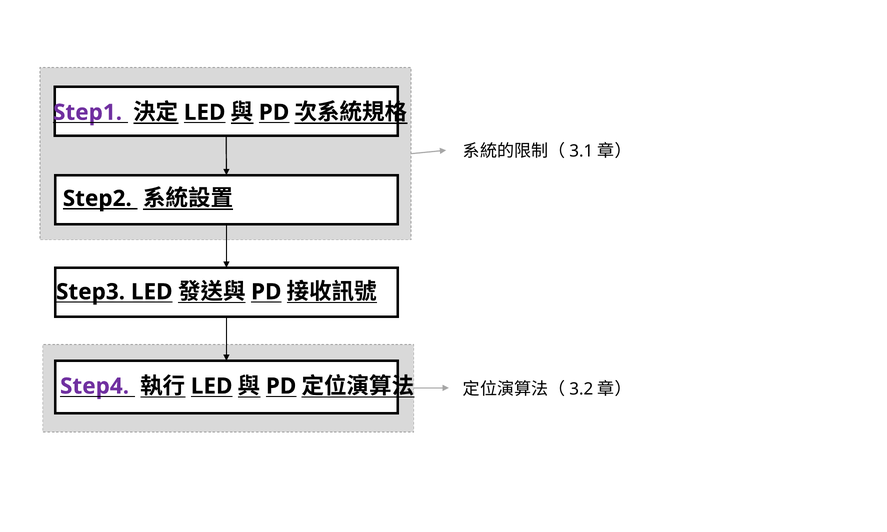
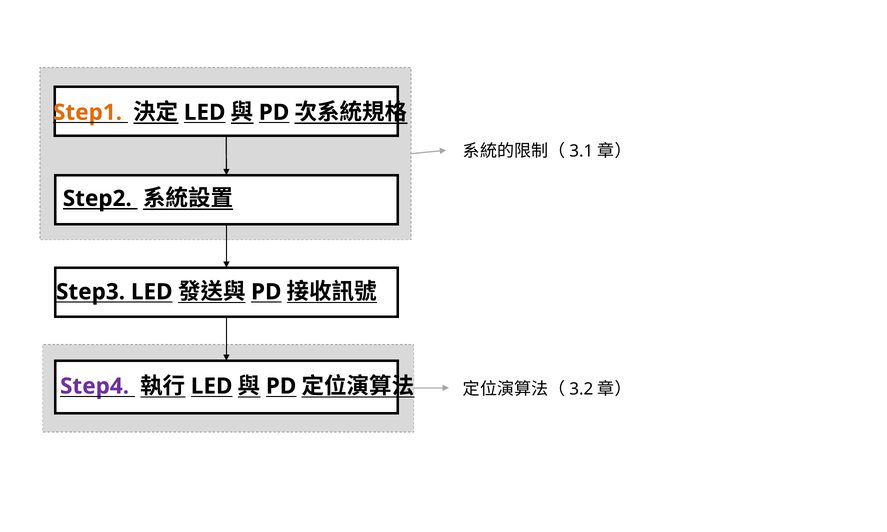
Step1 colour: purple -> orange
